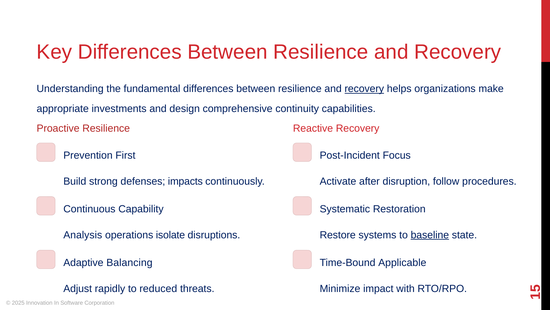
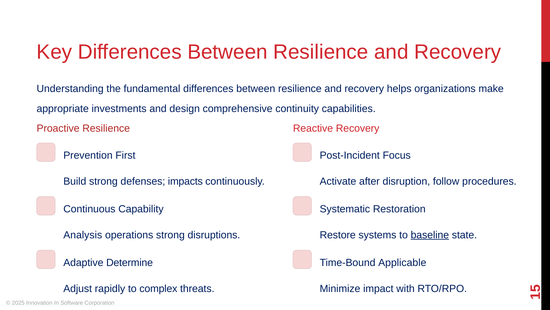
recovery at (364, 89) underline: present -> none
operations isolate: isolate -> strong
Balancing: Balancing -> Determine
reduced: reduced -> complex
